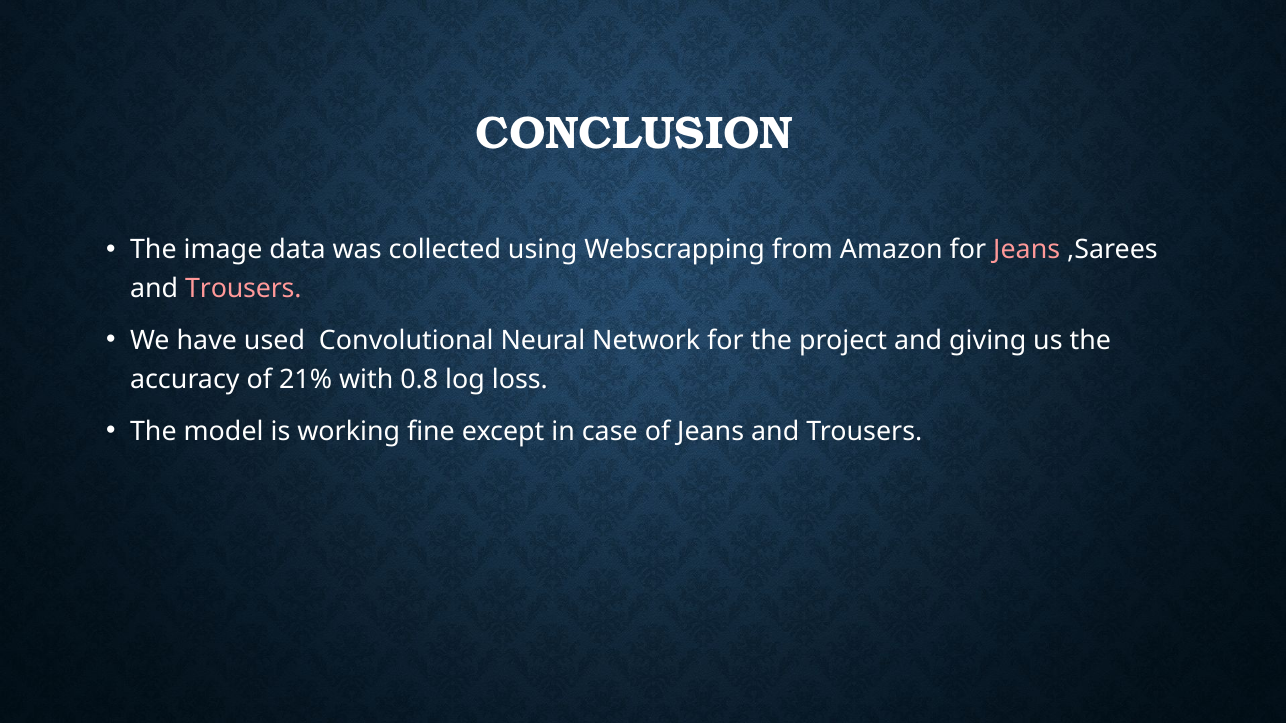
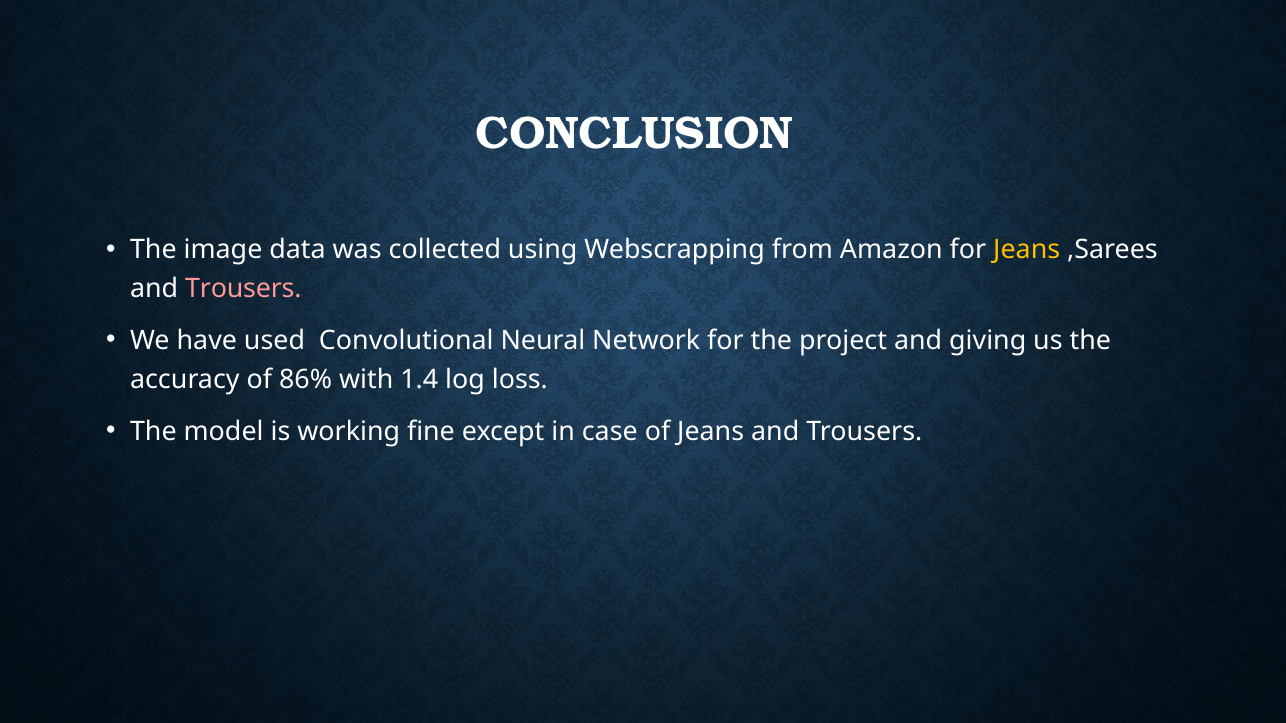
Jeans at (1027, 250) colour: pink -> yellow
21%: 21% -> 86%
0.8: 0.8 -> 1.4
